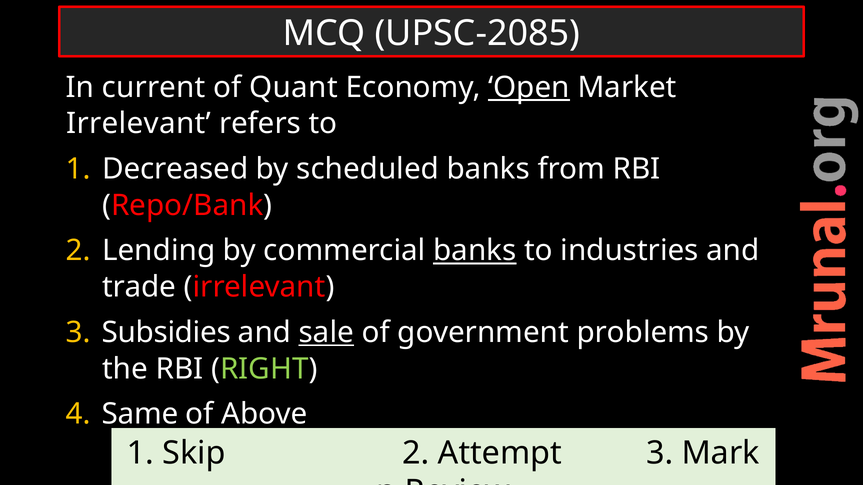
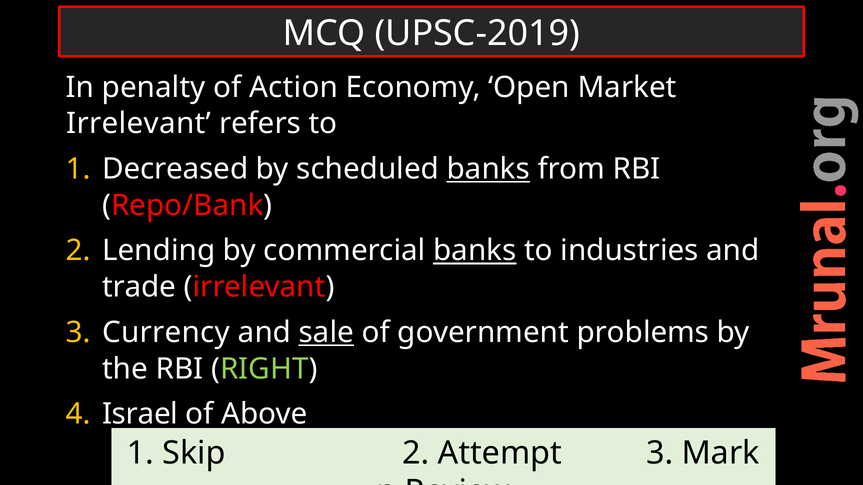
UPSC-2085: UPSC-2085 -> UPSC-2019
current: current -> penalty
Quant: Quant -> Action
Open underline: present -> none
banks at (488, 169) underline: none -> present
Subsidies: Subsidies -> Currency
Same: Same -> Israel
